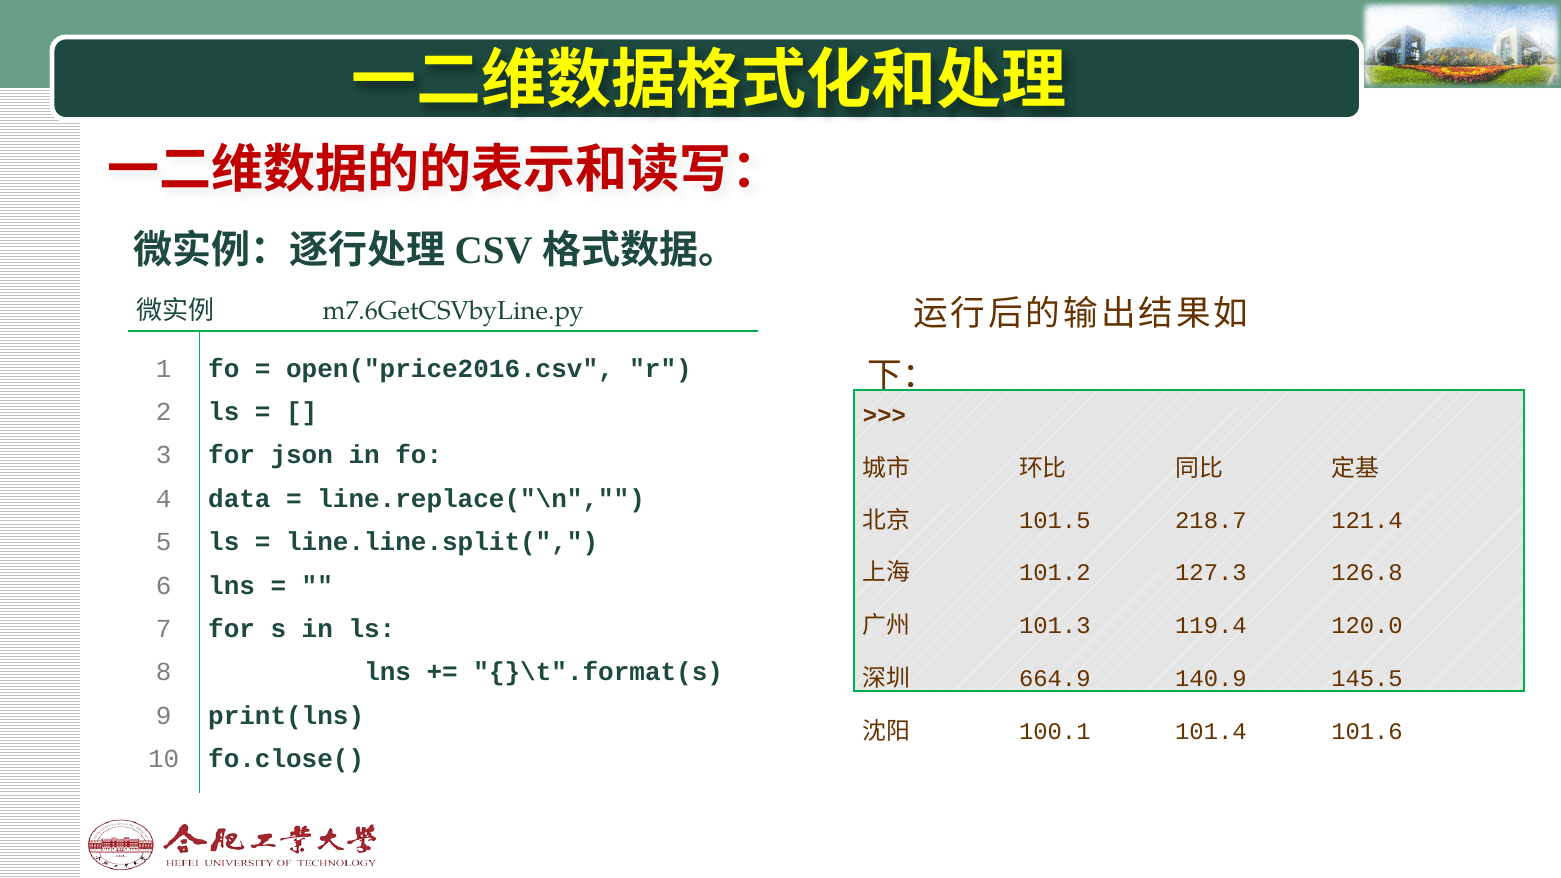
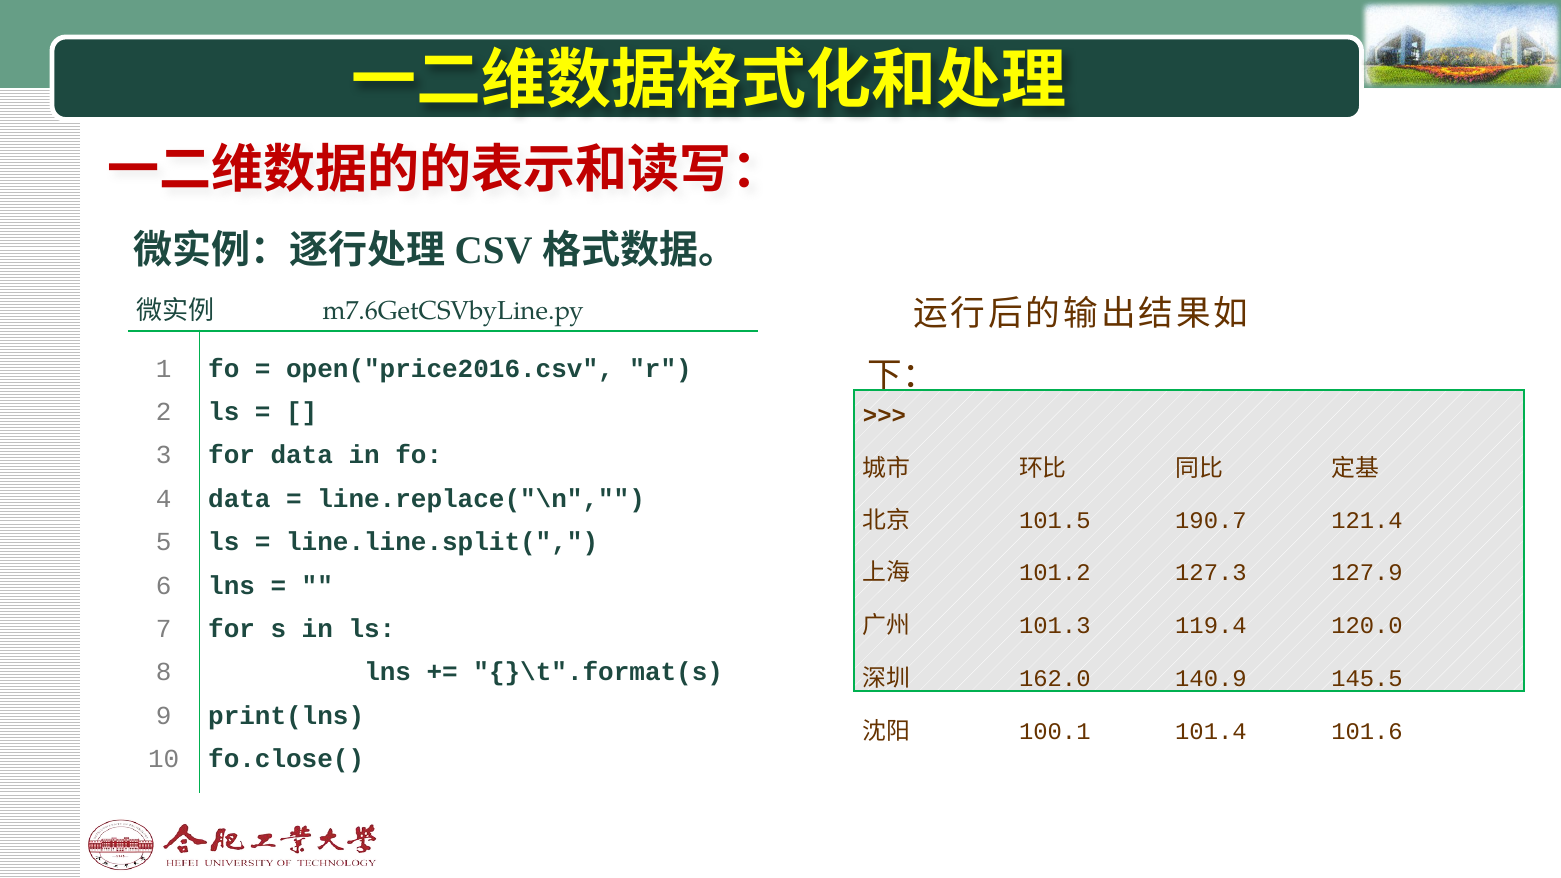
for json: json -> data
218.7: 218.7 -> 190.7
126.8: 126.8 -> 127.9
664.9: 664.9 -> 162.0
